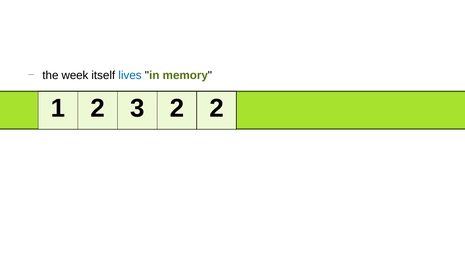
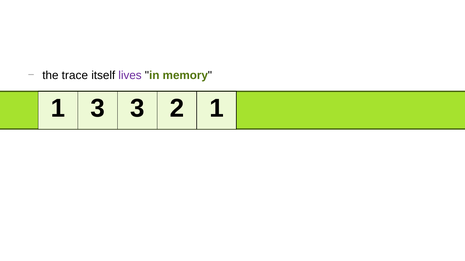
week: week -> trace
lives colour: blue -> purple
1 2: 2 -> 3
2 2: 2 -> 1
